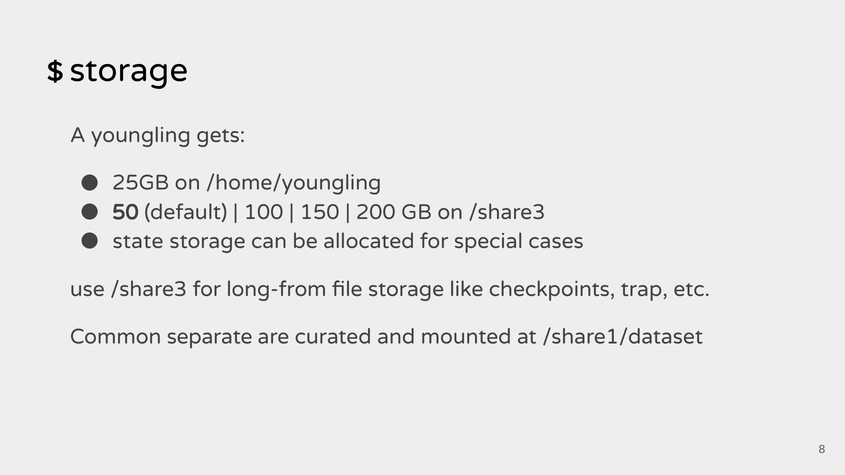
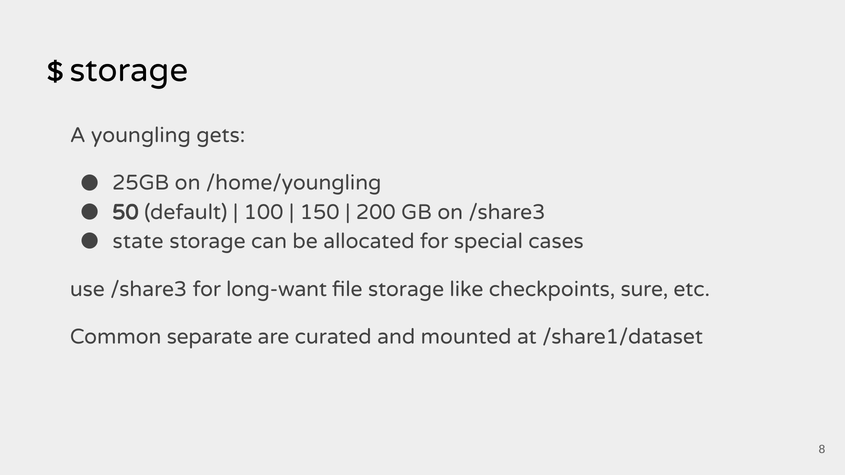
long-from: long-from -> long-want
trap: trap -> sure
